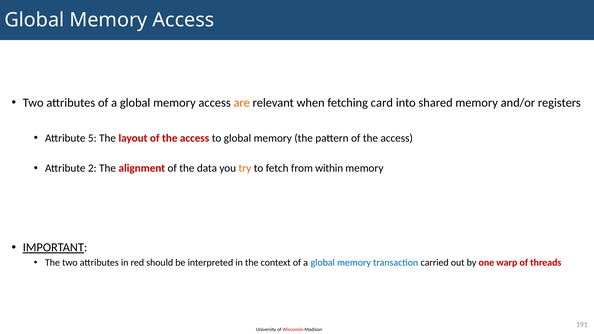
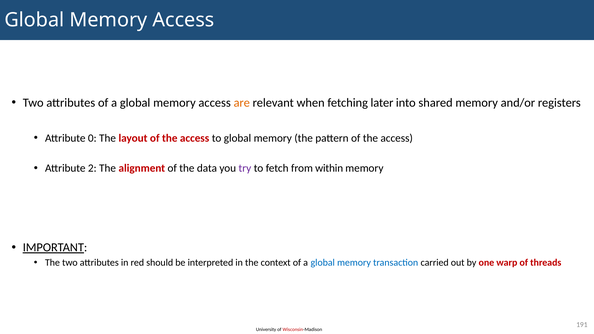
card: card -> later
5: 5 -> 0
try colour: orange -> purple
